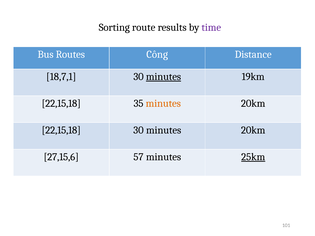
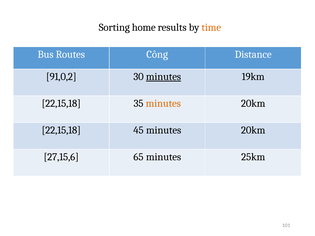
route: route -> home
time colour: purple -> orange
18,7,1: 18,7,1 -> 91,0,2
22,15,18 30: 30 -> 45
57: 57 -> 65
25km underline: present -> none
